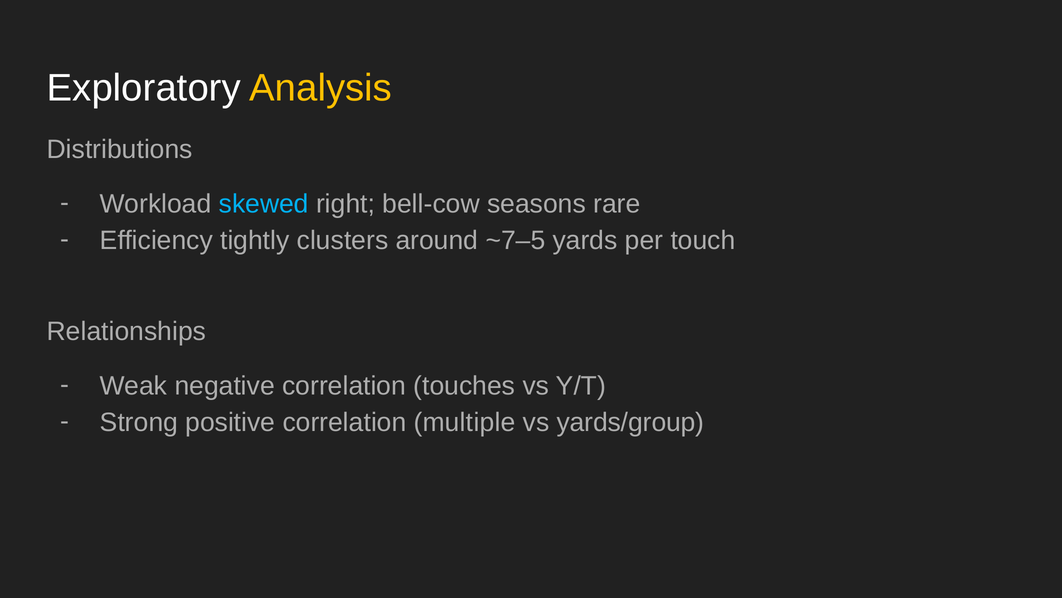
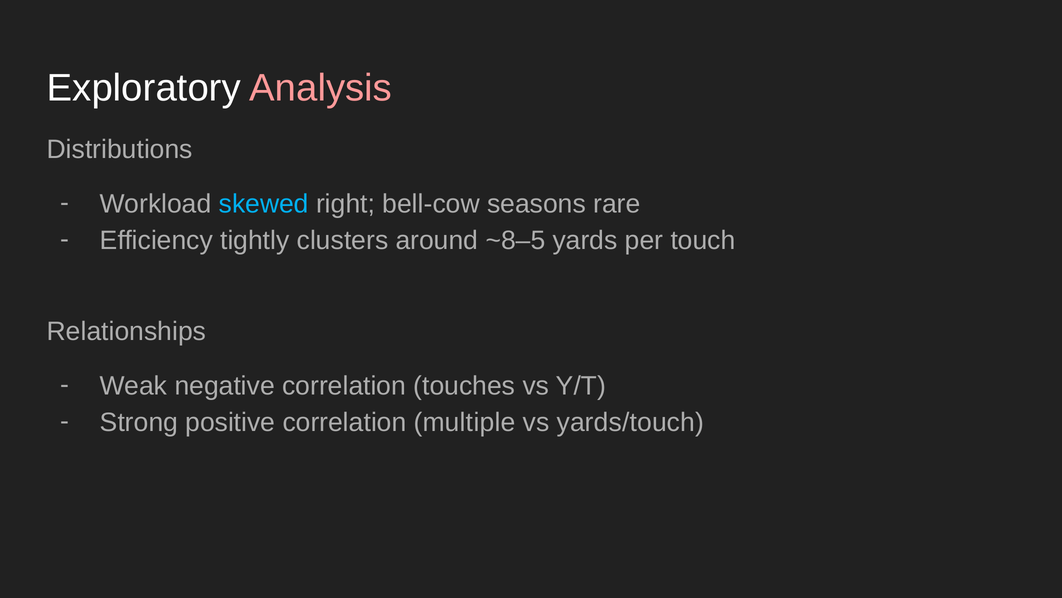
Analysis colour: yellow -> pink
~7–5: ~7–5 -> ~8–5
yards/group: yards/group -> yards/touch
